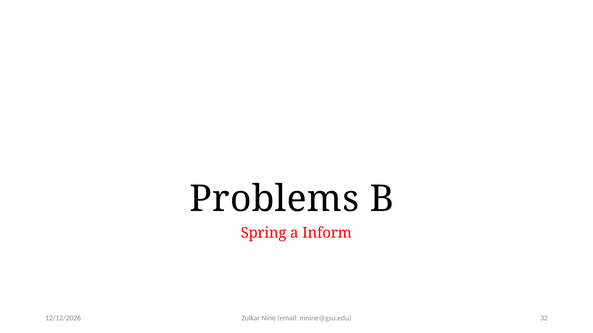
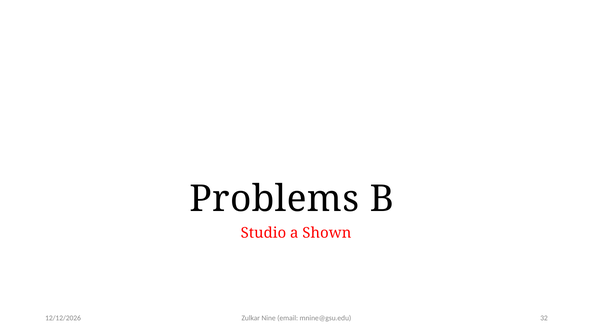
Spring: Spring -> Studio
Inform: Inform -> Shown
